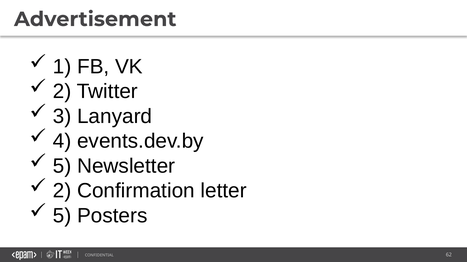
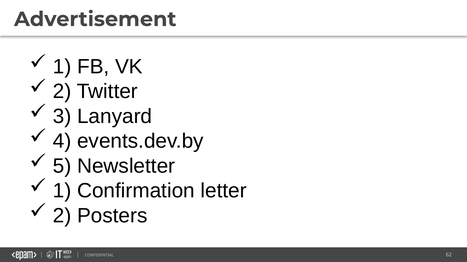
2 at (62, 191): 2 -> 1
5 at (62, 216): 5 -> 2
